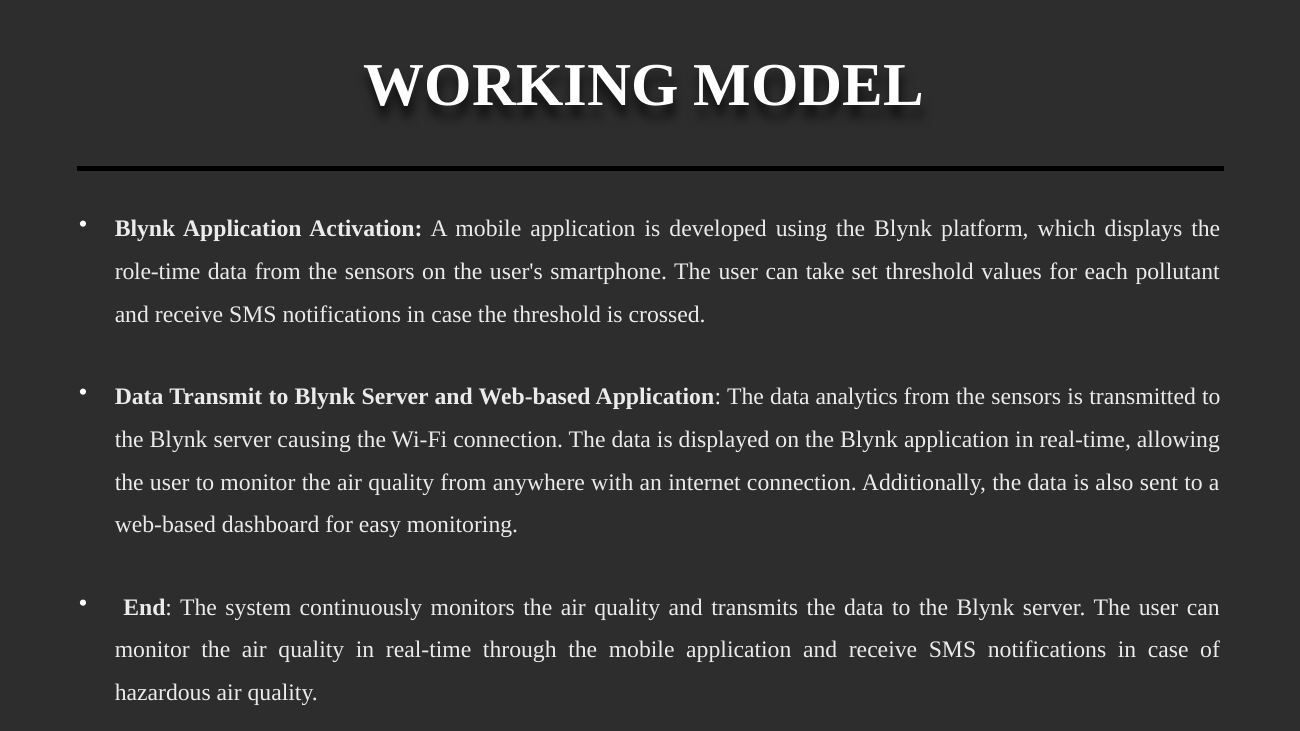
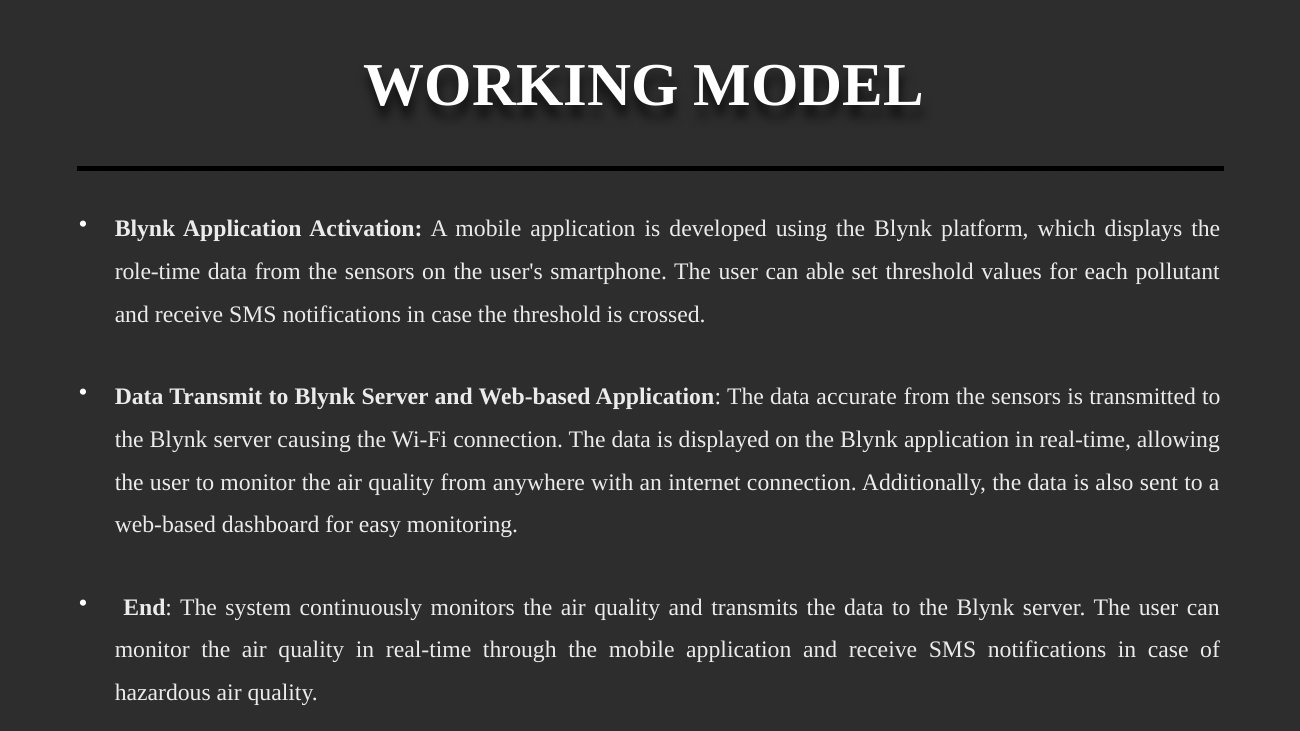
take: take -> able
analytics: analytics -> accurate
